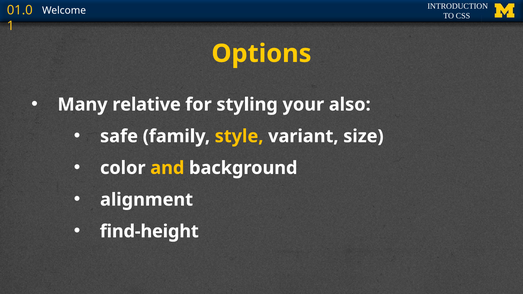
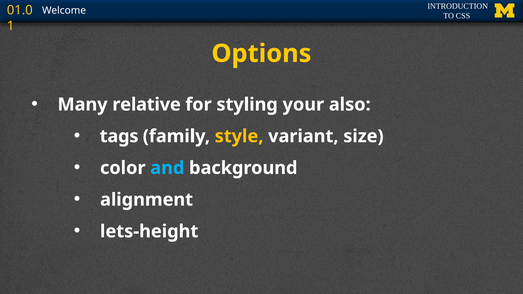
safe: safe -> tags
and colour: yellow -> light blue
find-height: find-height -> lets-height
